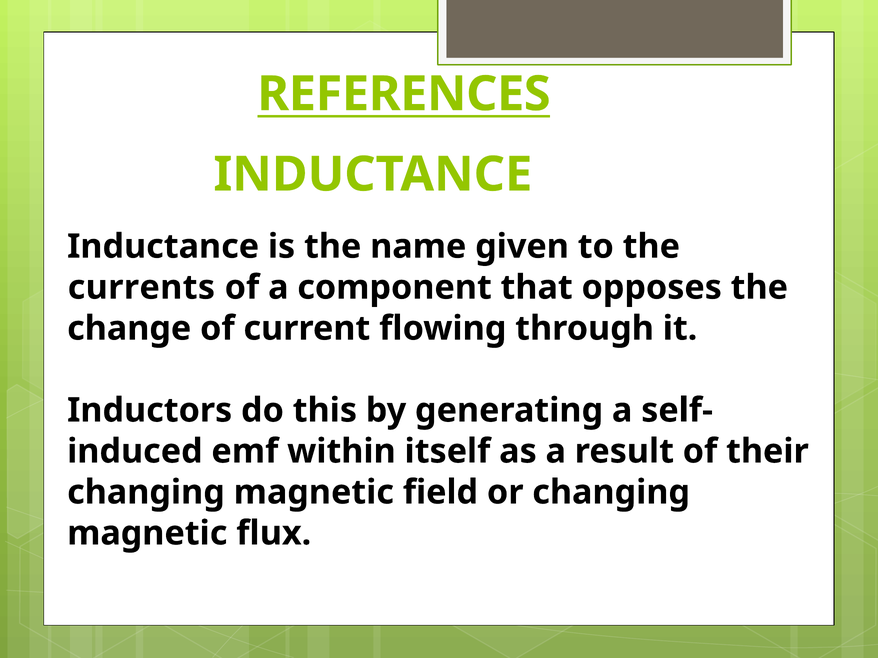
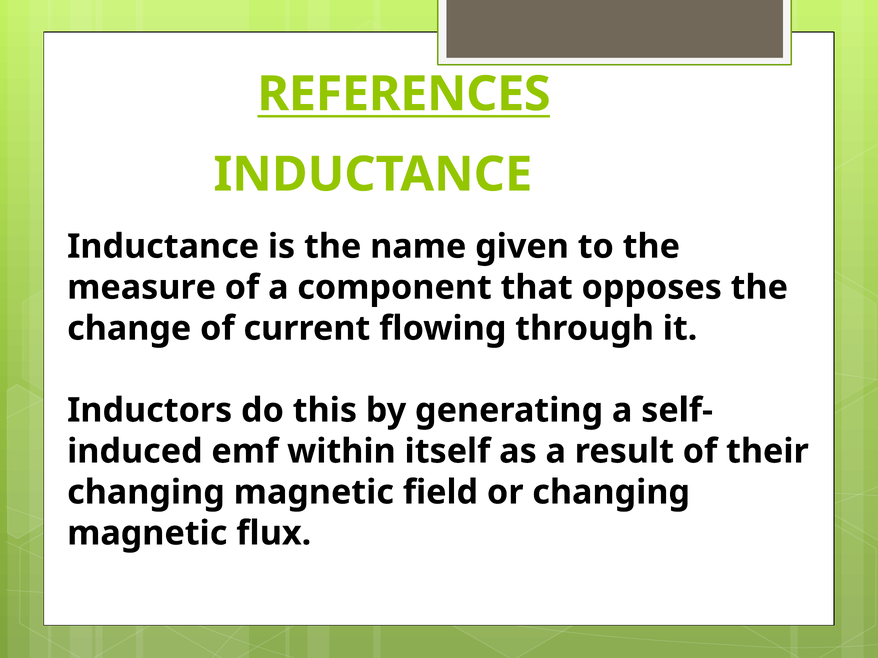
currents: currents -> measure
